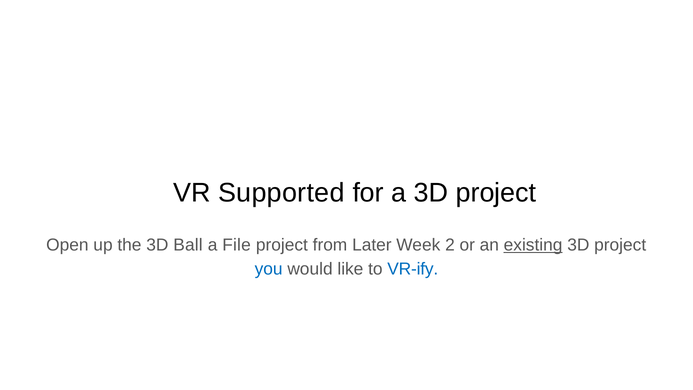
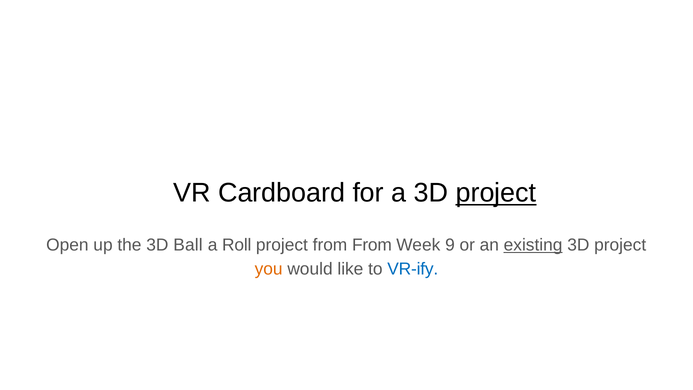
Supported: Supported -> Cardboard
project at (496, 193) underline: none -> present
File: File -> Roll
from Later: Later -> From
2: 2 -> 9
you colour: blue -> orange
